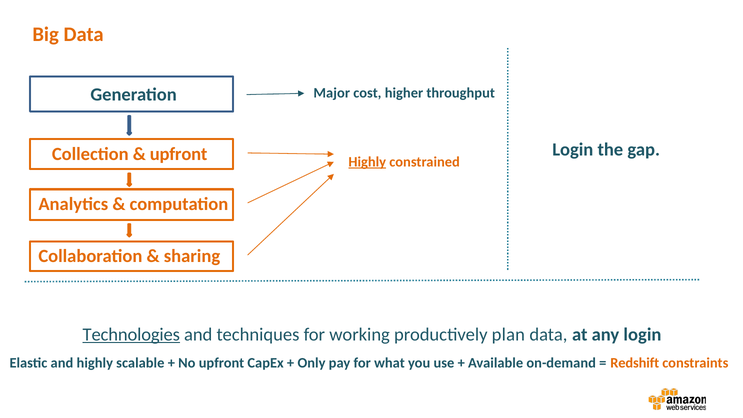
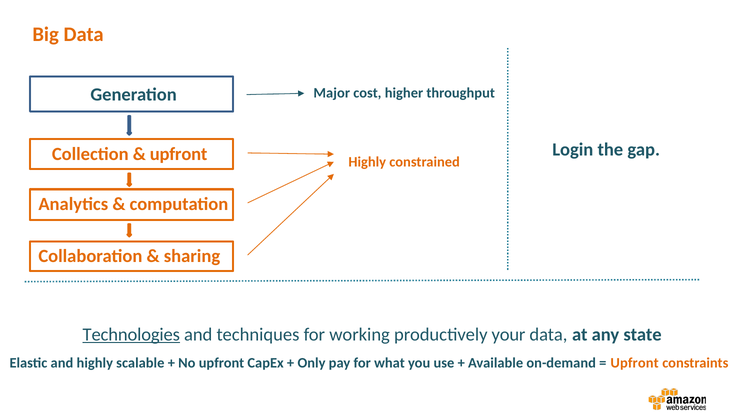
Highly at (367, 162) underline: present -> none
plan: plan -> your
any login: login -> state
Redshift at (635, 363): Redshift -> Upfront
